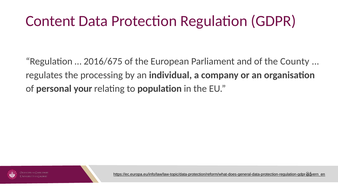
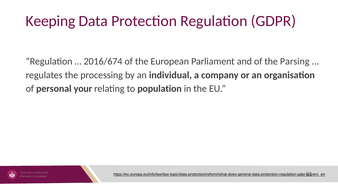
Content: Content -> Keeping
2016/675: 2016/675 -> 2016/674
County: County -> Parsing
